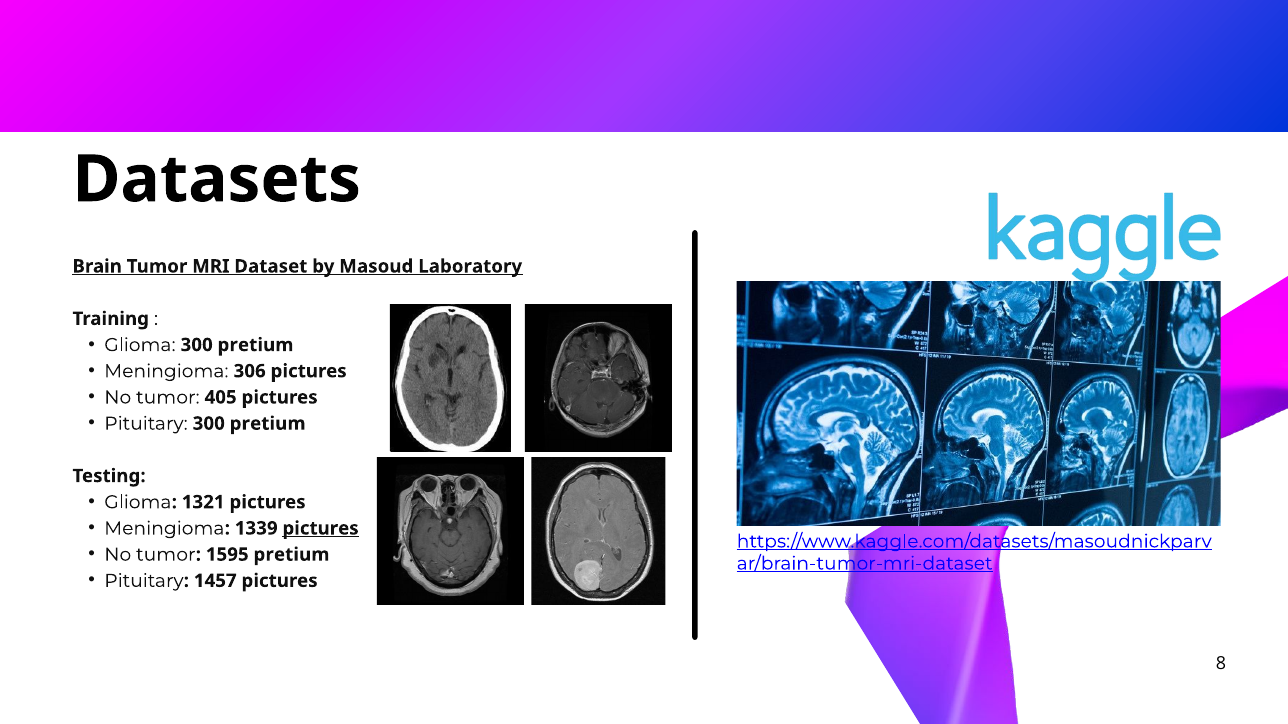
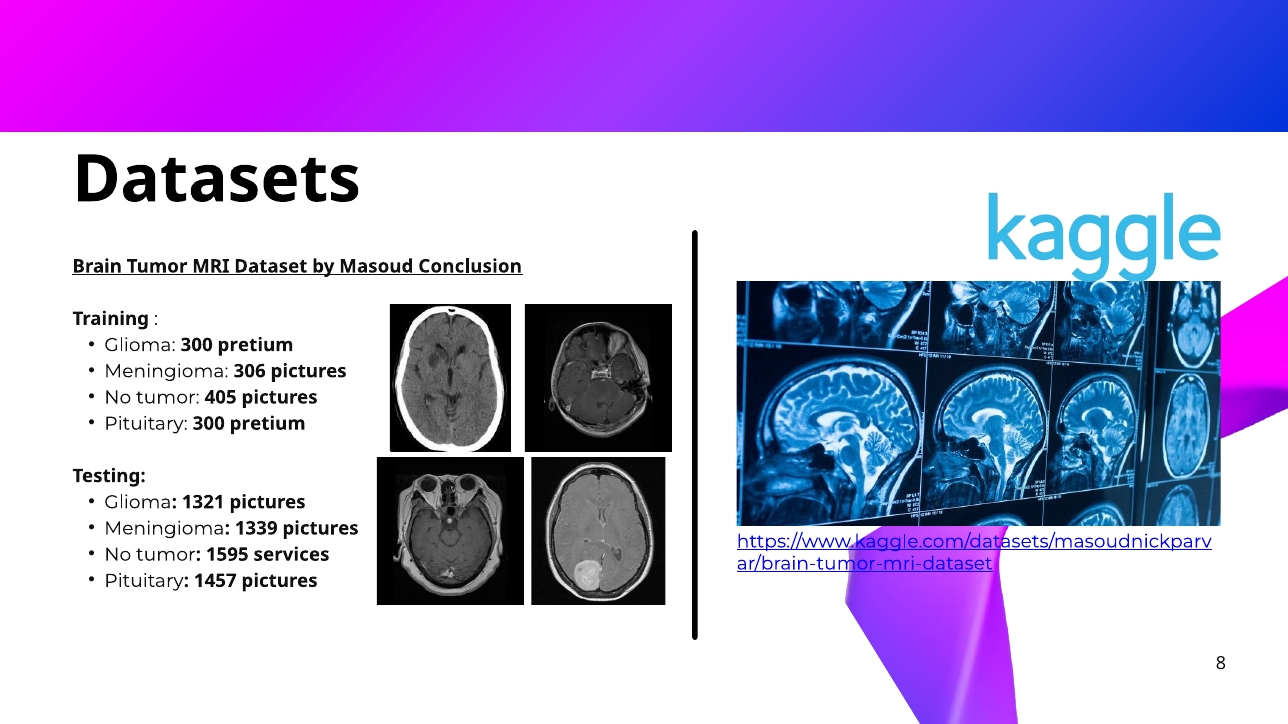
Laboratory: Laboratory -> Conclusion
pictures at (321, 529) underline: present -> none
1595 pretium: pretium -> services
